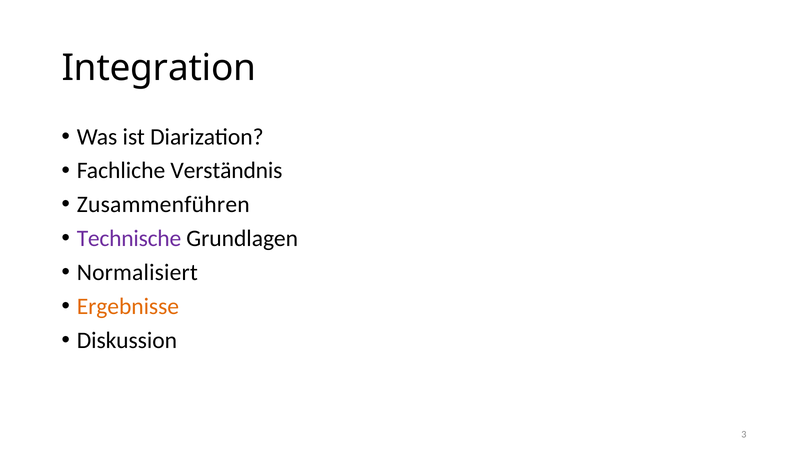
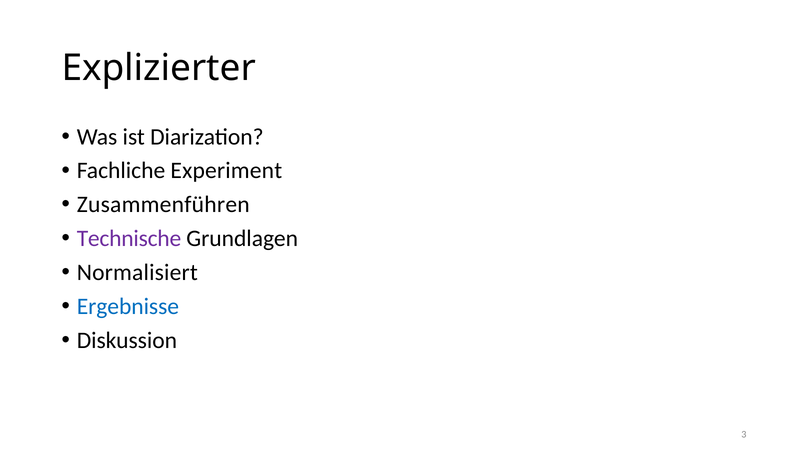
Integration: Integration -> Explizierter
Verständnis: Verständnis -> Experiment
Ergebnisse colour: orange -> blue
